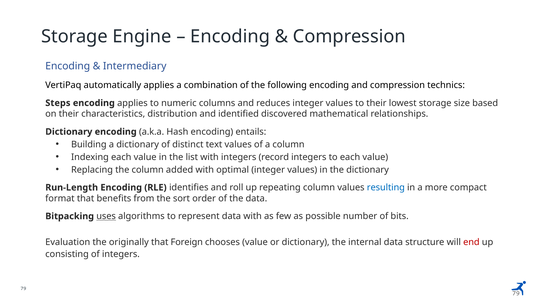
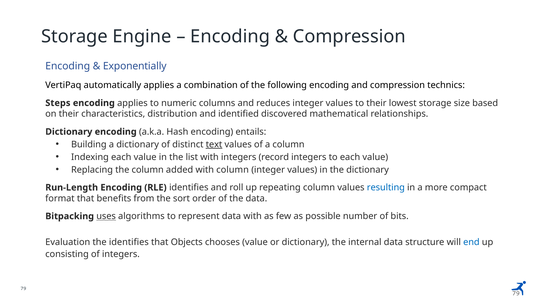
Intermediary: Intermediary -> Exponentially
text underline: none -> present
with optimal: optimal -> column
the originally: originally -> identifies
Foreign: Foreign -> Objects
end colour: red -> blue
